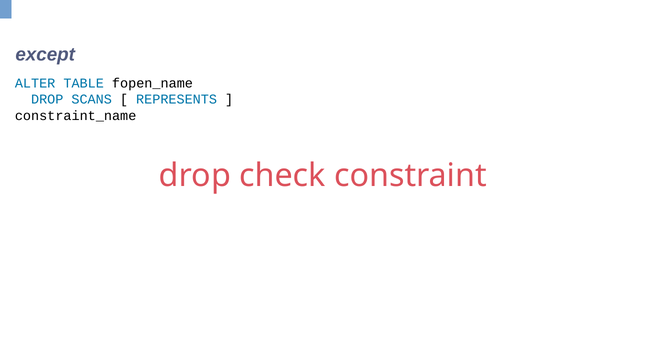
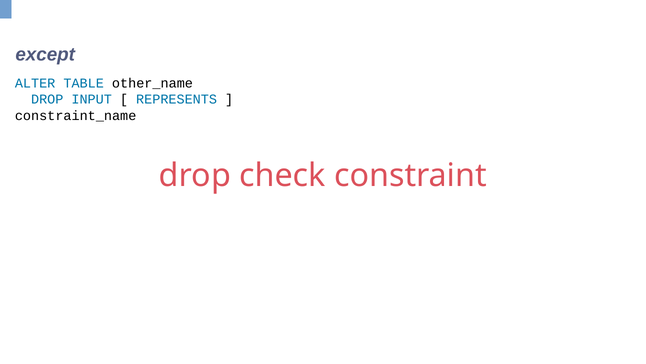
fopen_name: fopen_name -> other_name
SCANS: SCANS -> INPUT
